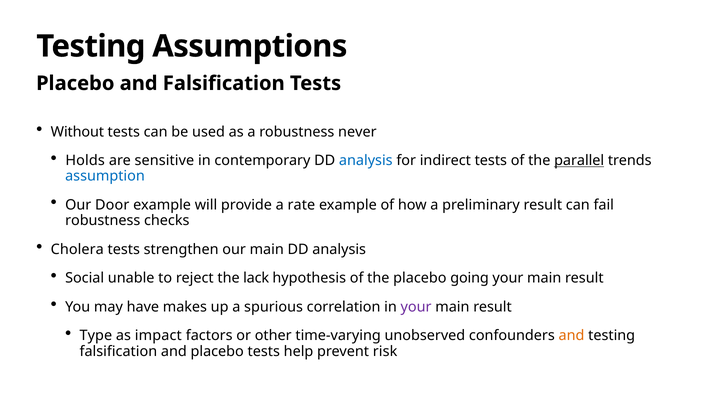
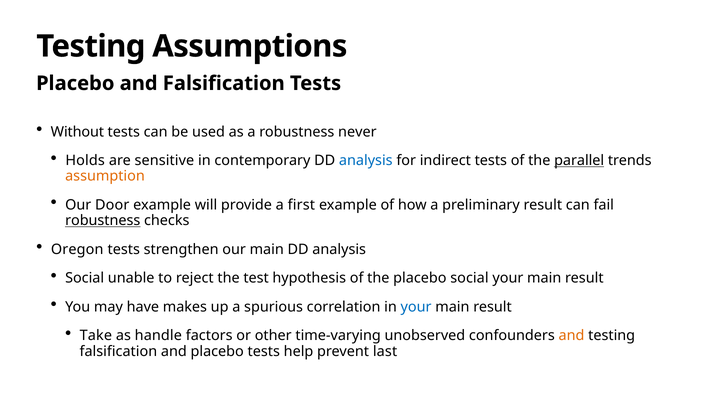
assumption colour: blue -> orange
rate: rate -> first
robustness at (103, 221) underline: none -> present
Cholera: Cholera -> Oregon
lack: lack -> test
placebo going: going -> social
your at (416, 307) colour: purple -> blue
Type: Type -> Take
impact: impact -> handle
risk: risk -> last
